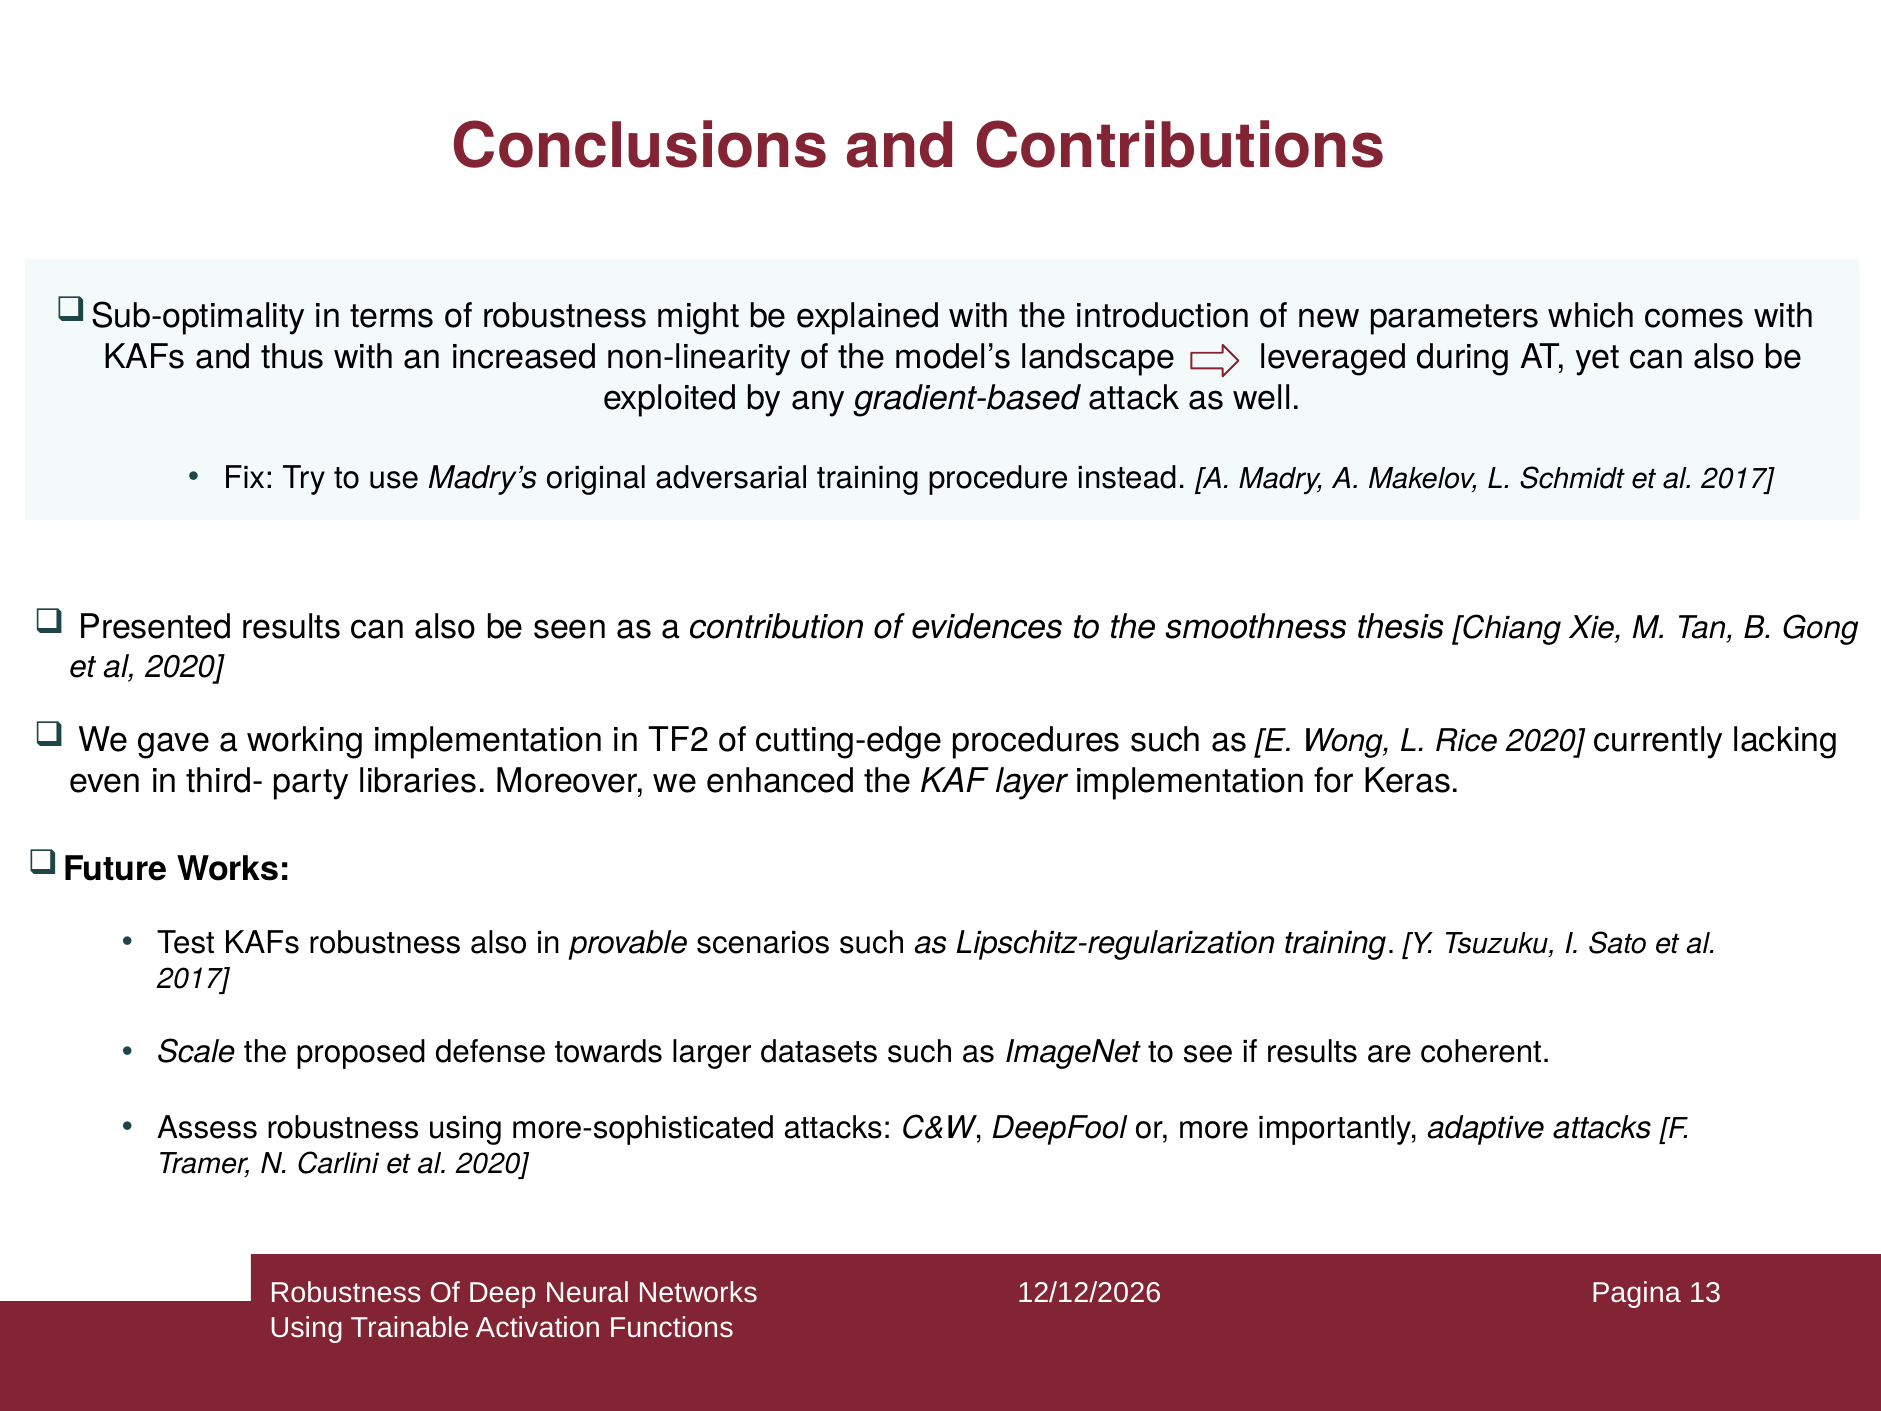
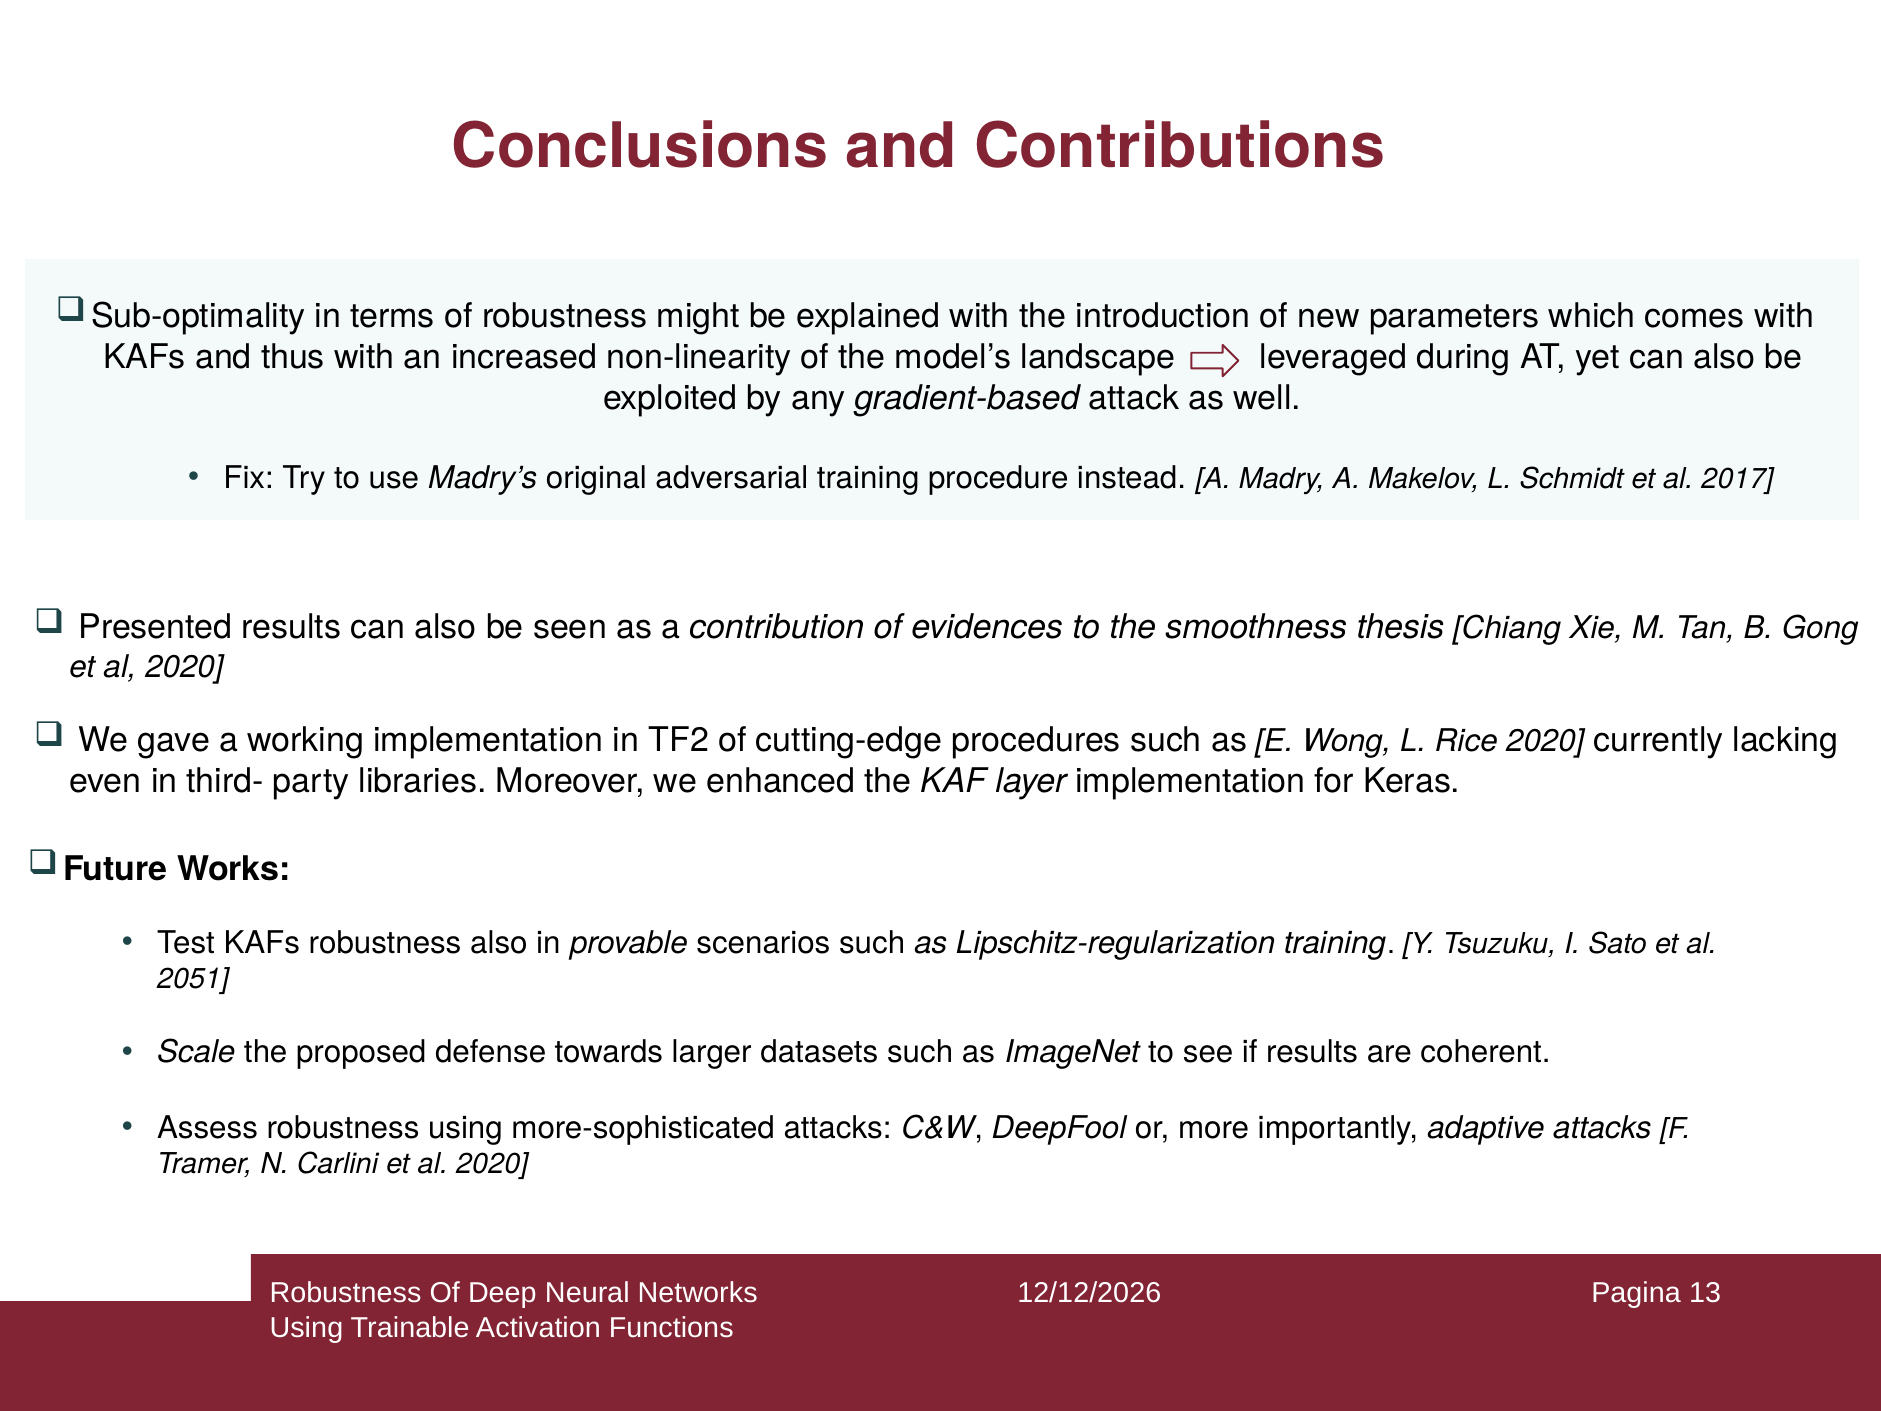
2017 at (193, 979): 2017 -> 2051
